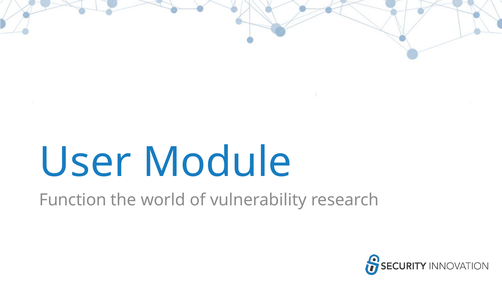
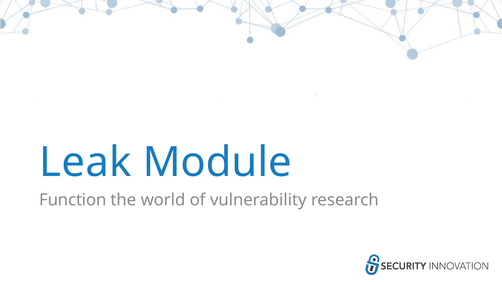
User: User -> Leak
